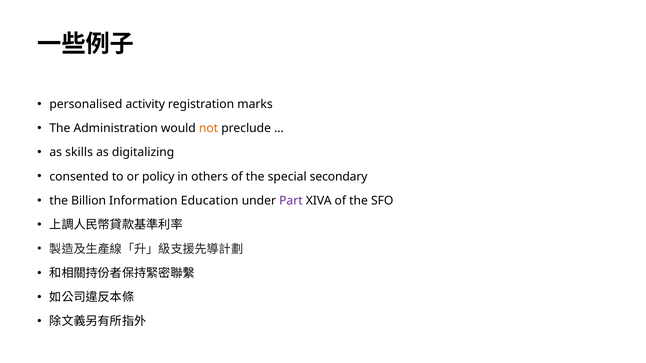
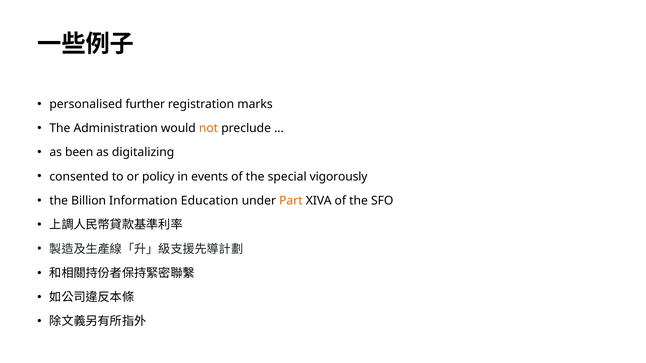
activity: activity -> further
skills: skills -> been
others: others -> events
secondary: secondary -> vigorously
Part colour: purple -> orange
